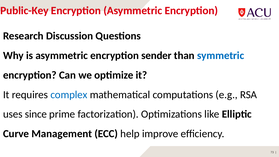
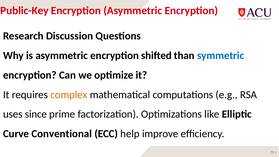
sender: sender -> shifted
complex colour: blue -> orange
Management: Management -> Conventional
